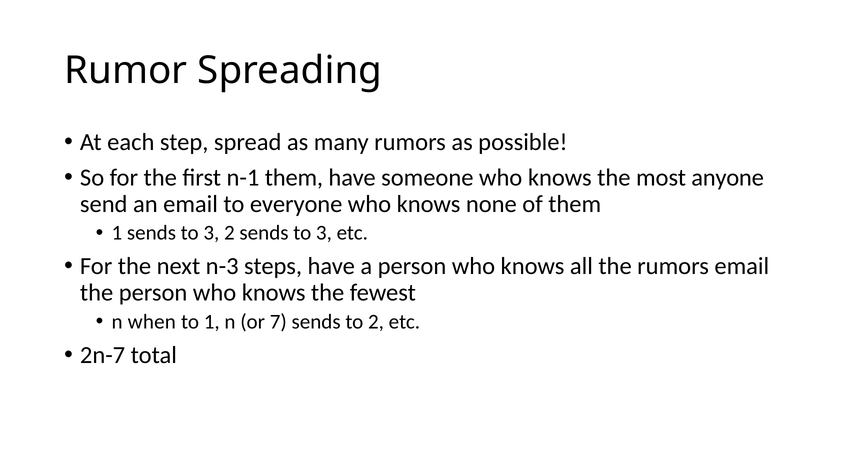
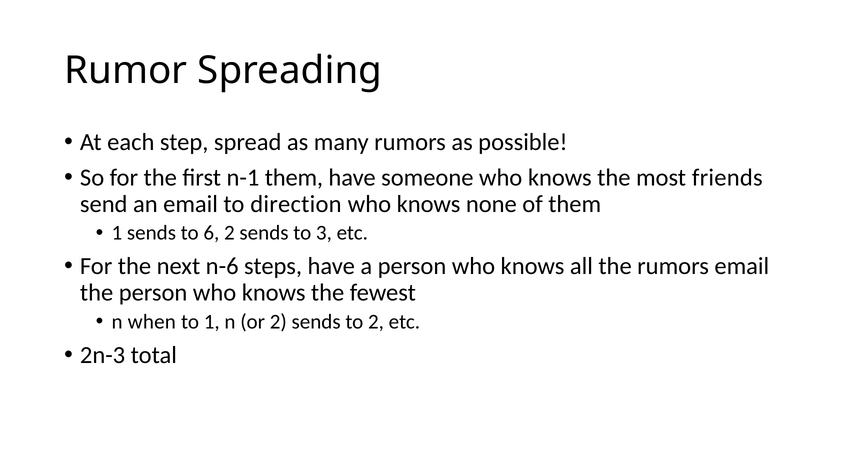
anyone: anyone -> friends
everyone: everyone -> direction
1 sends to 3: 3 -> 6
n-3: n-3 -> n-6
or 7: 7 -> 2
2n-7: 2n-7 -> 2n-3
